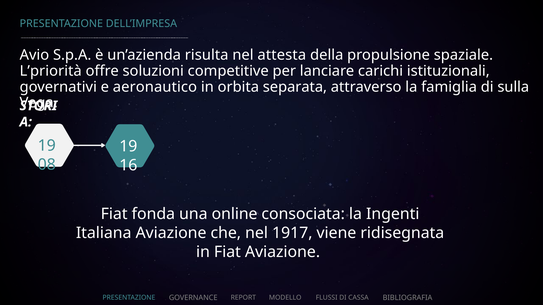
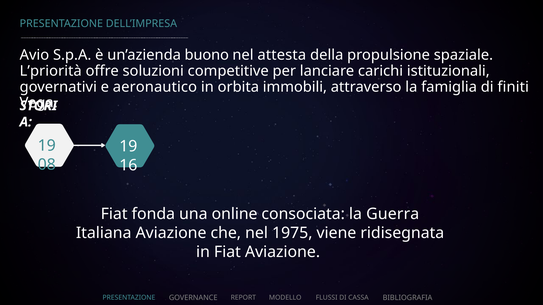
risulta: risulta -> buono
separata: separata -> immobili
sulla: sulla -> finiti
Ingenti: Ingenti -> Guerra
1917: 1917 -> 1975
